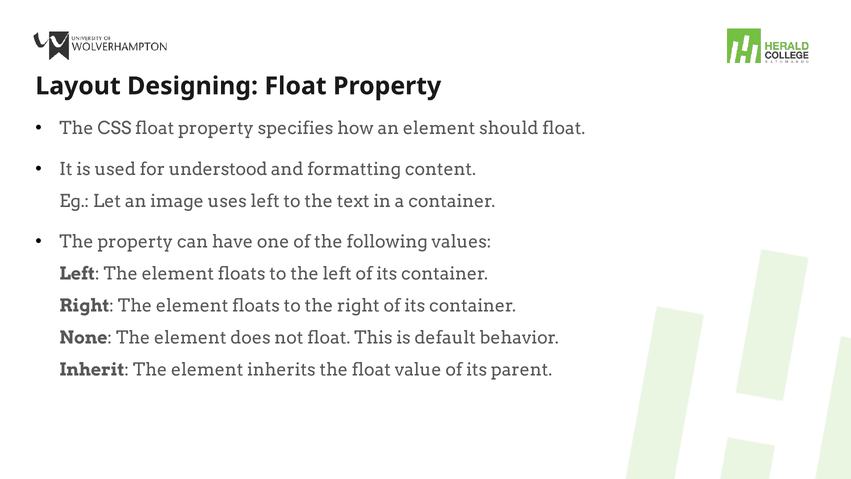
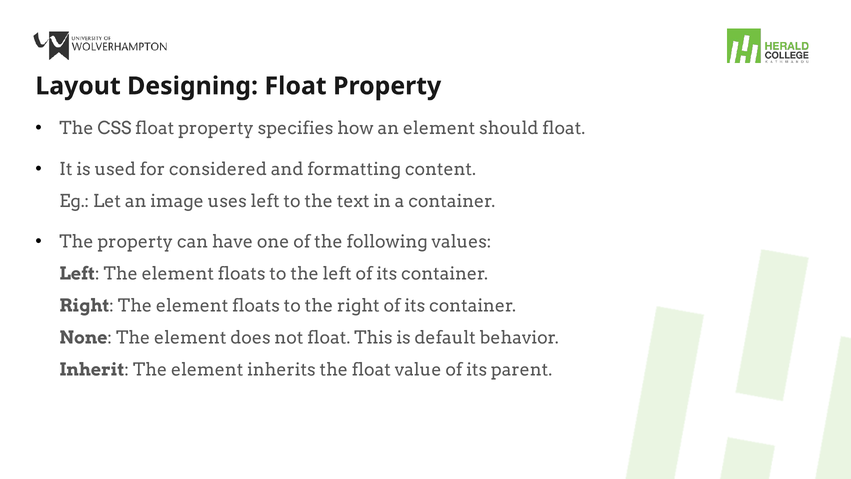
understood: understood -> considered
